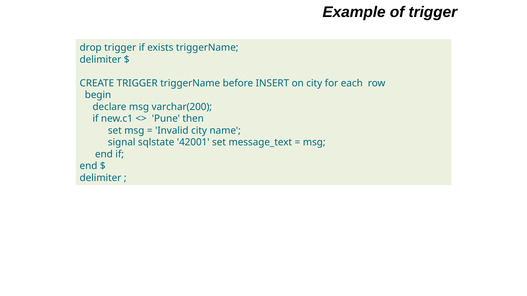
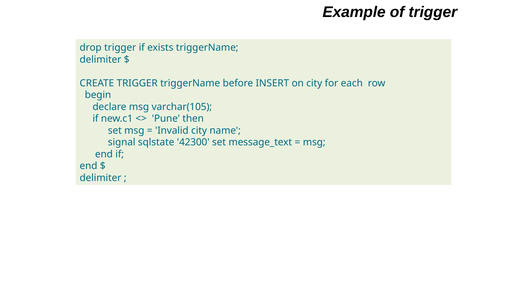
varchar(200: varchar(200 -> varchar(105
42001: 42001 -> 42300
